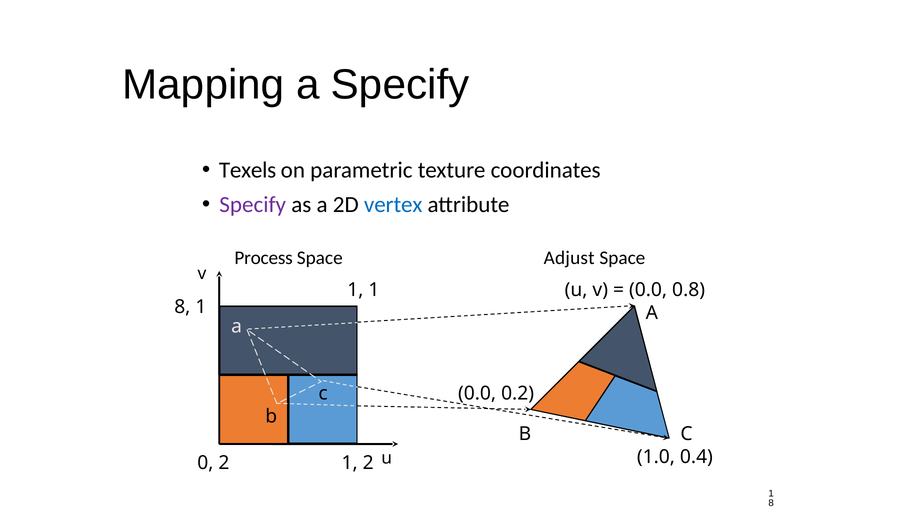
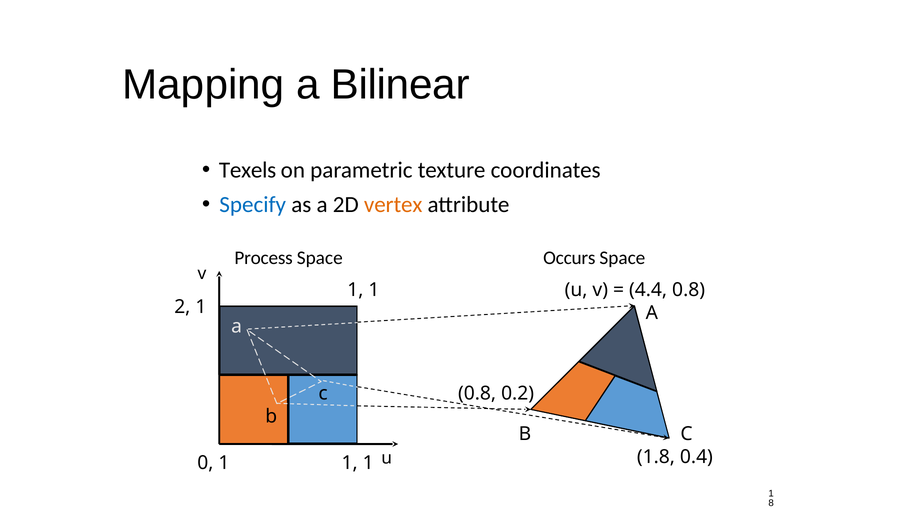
a Specify: Specify -> Bilinear
Specify at (253, 205) colour: purple -> blue
vertex colour: blue -> orange
Adjust: Adjust -> Occurs
0.0 at (648, 290): 0.0 -> 4.4
8 at (182, 307): 8 -> 2
0.0 at (477, 394): 0.0 -> 0.8
1.0: 1.0 -> 1.8
0 2: 2 -> 1
2 at (368, 463): 2 -> 1
